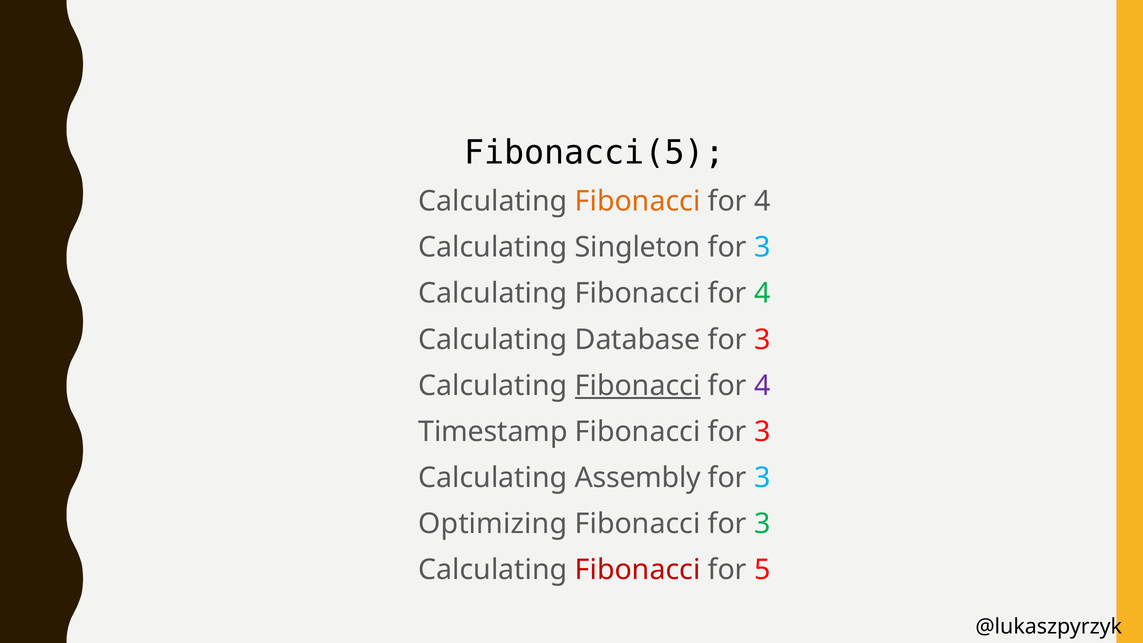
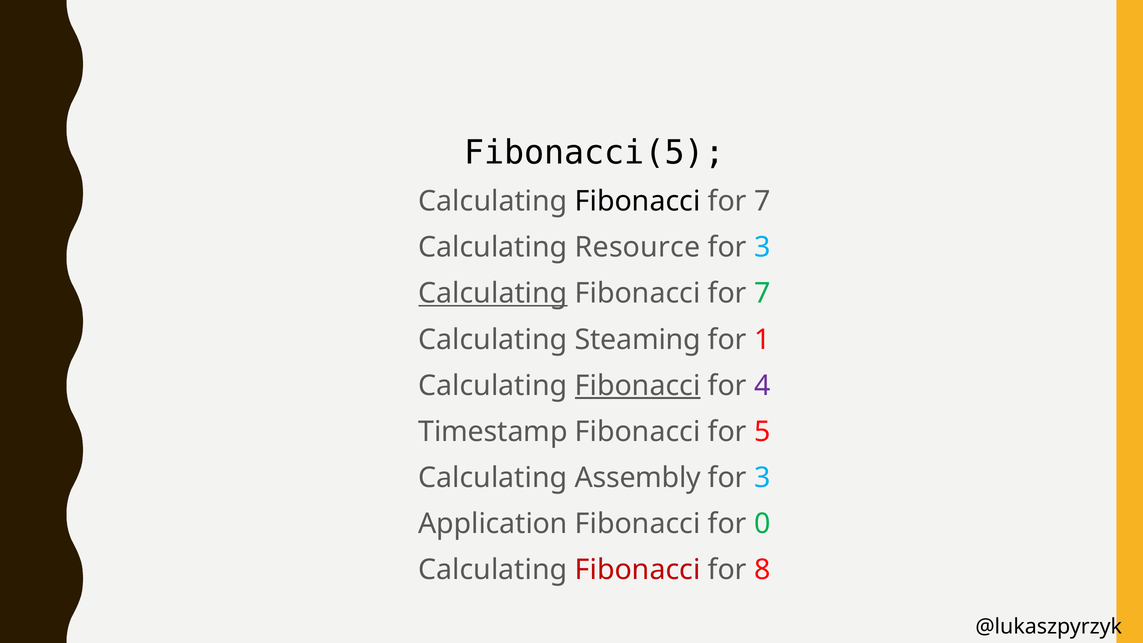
Fibonacci at (638, 201) colour: orange -> black
4 at (762, 201): 4 -> 7
Singleton: Singleton -> Resource
Calculating at (493, 294) underline: none -> present
4 at (762, 294): 4 -> 7
Database: Database -> Steaming
3 at (762, 340): 3 -> 1
3 at (762, 432): 3 -> 5
Optimizing: Optimizing -> Application
3 at (762, 524): 3 -> 0
5: 5 -> 8
